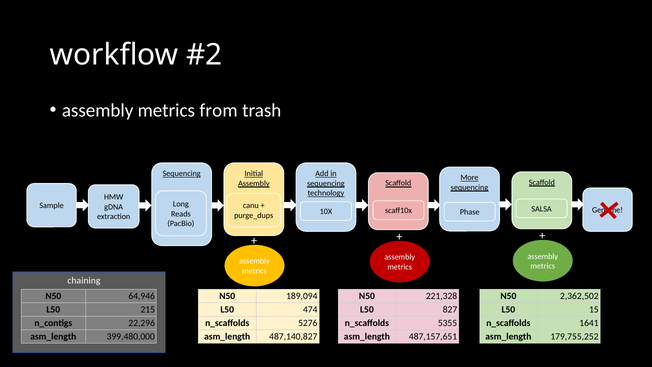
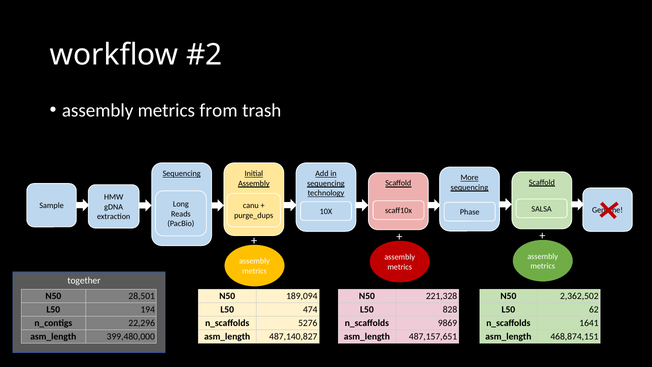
chaining: chaining -> together
64,946: 64,946 -> 28,501
215: 215 -> 194
827: 827 -> 828
15: 15 -> 62
5355: 5355 -> 9869
179,755,252: 179,755,252 -> 468,874,151
